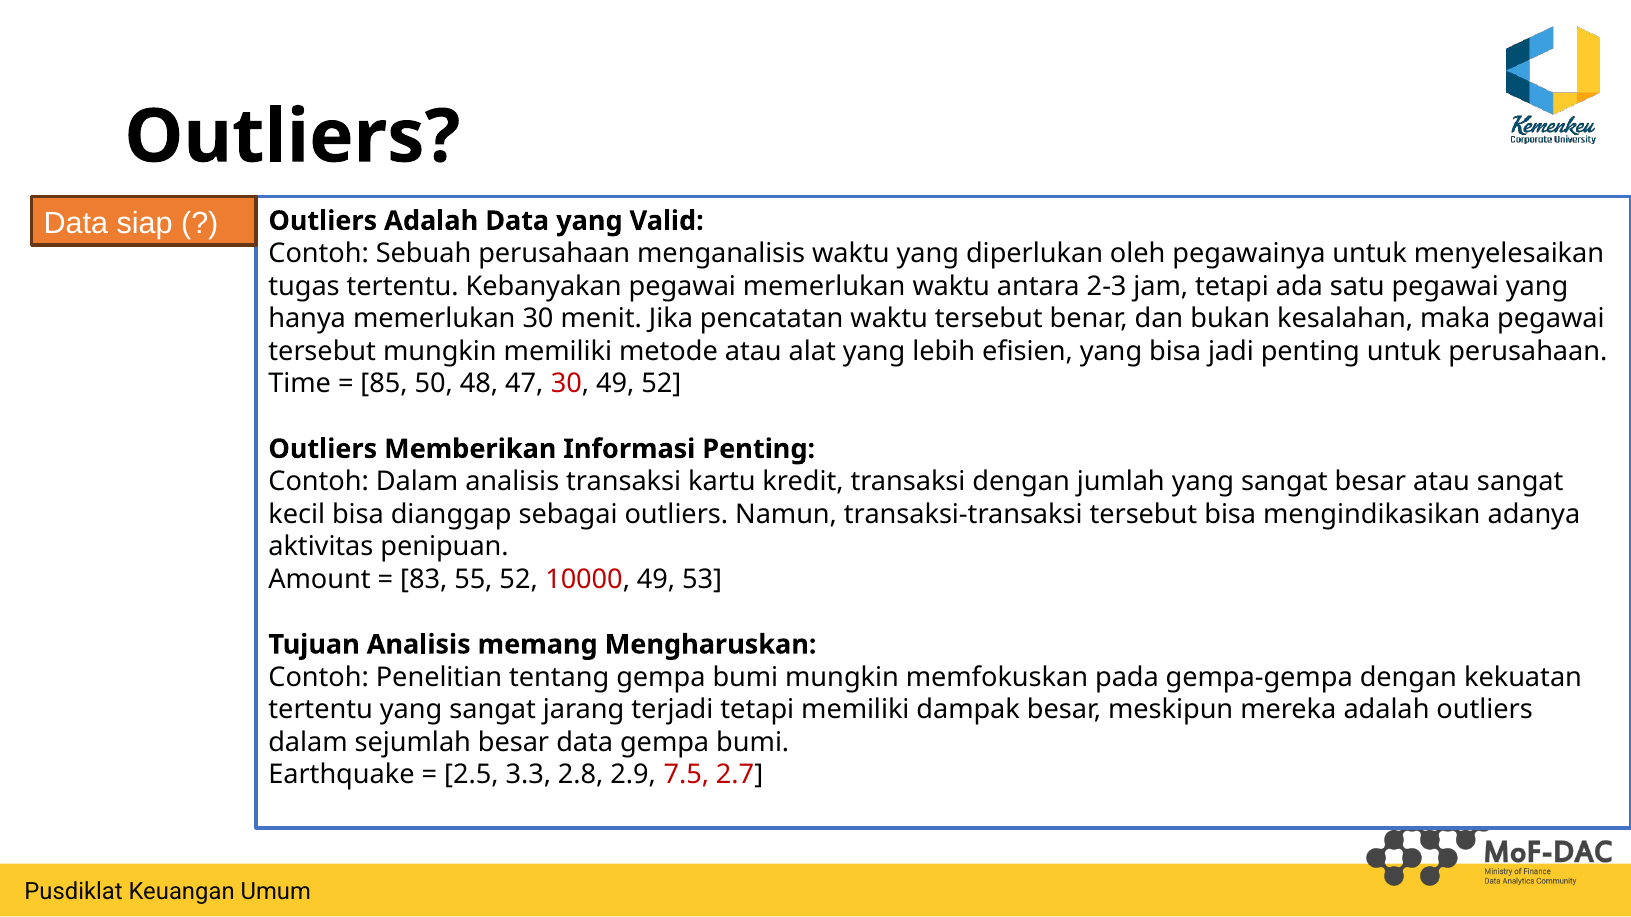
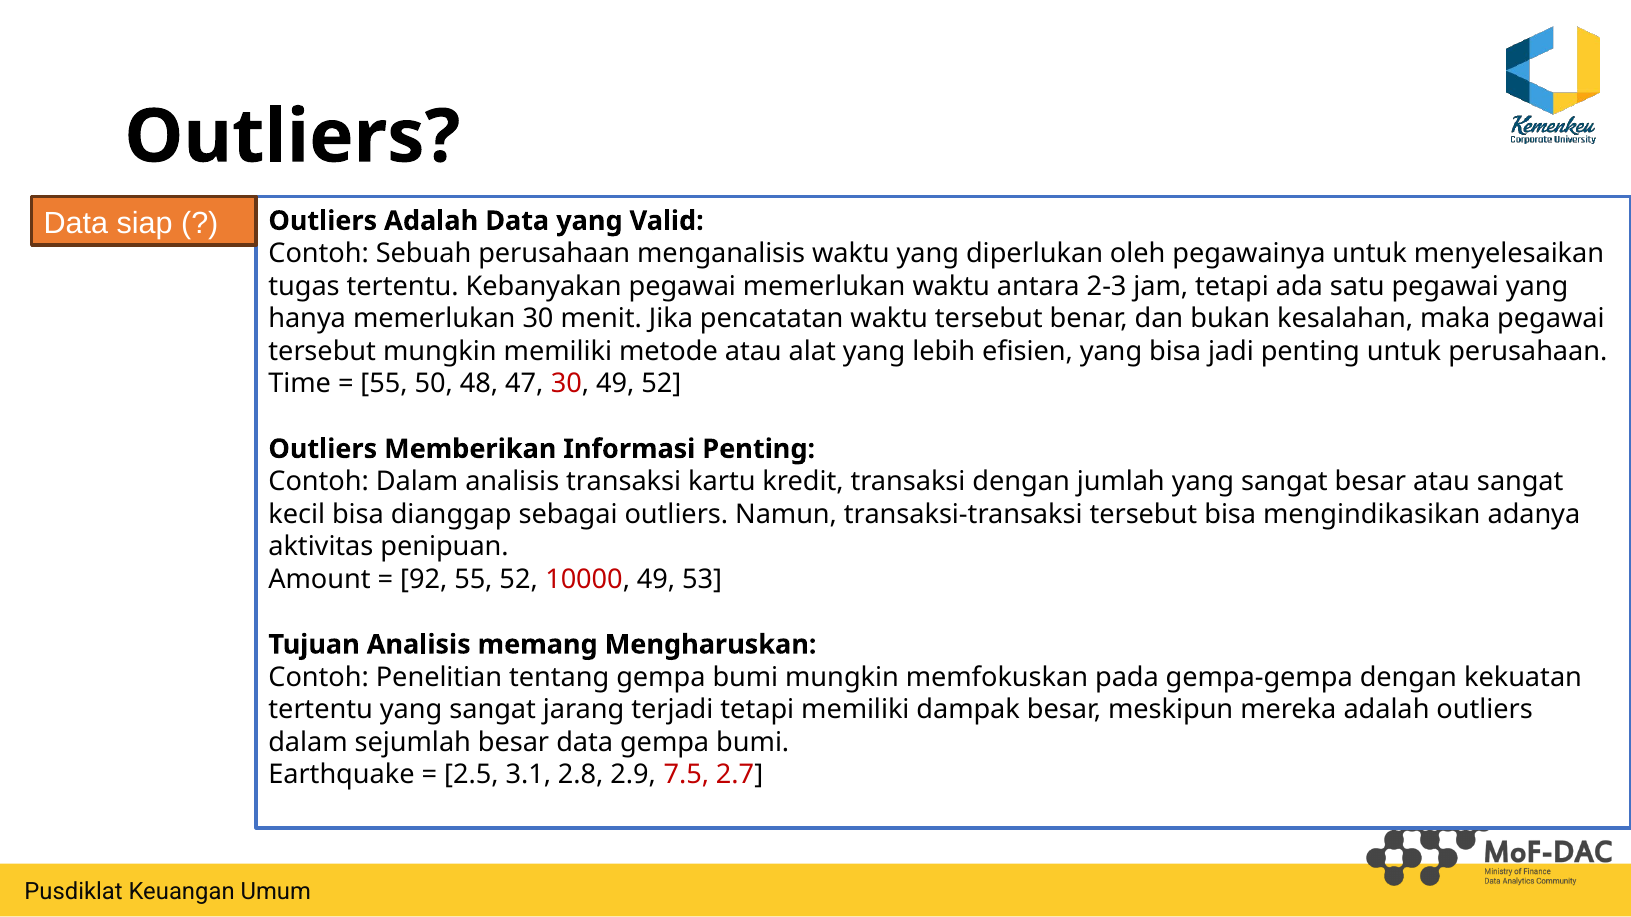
85 at (384, 384): 85 -> 55
83: 83 -> 92
3.3: 3.3 -> 3.1
